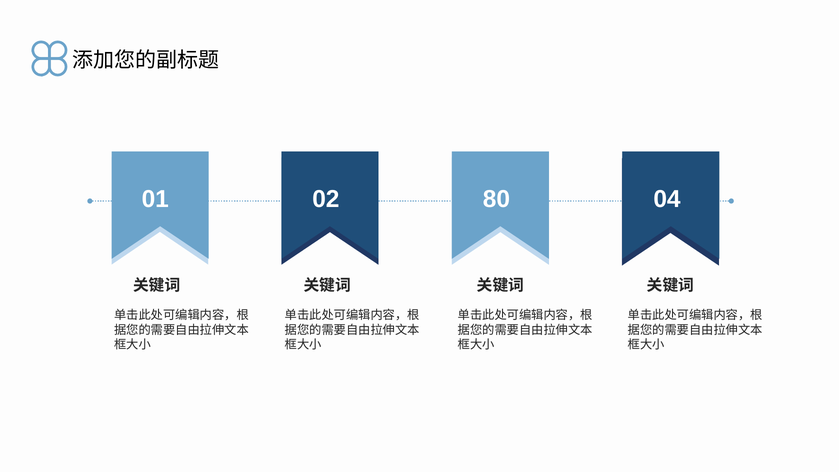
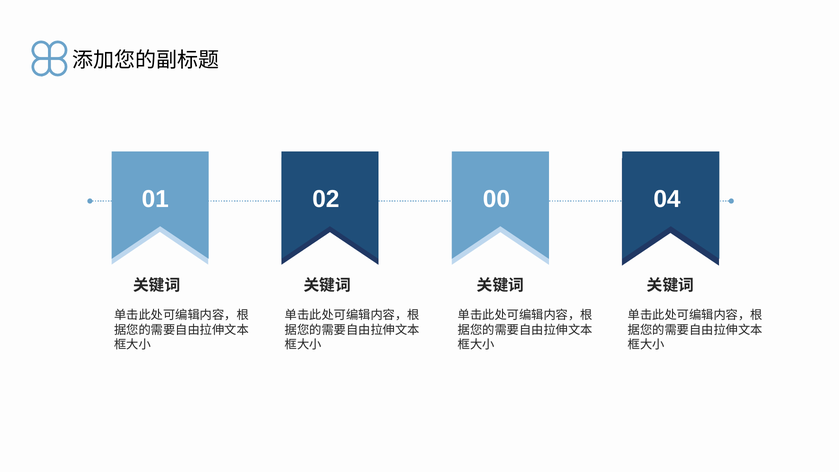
80: 80 -> 00
